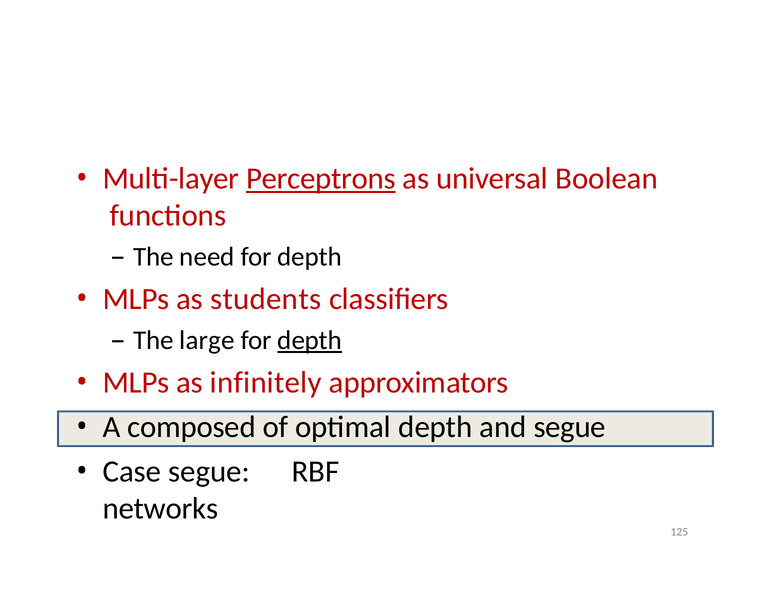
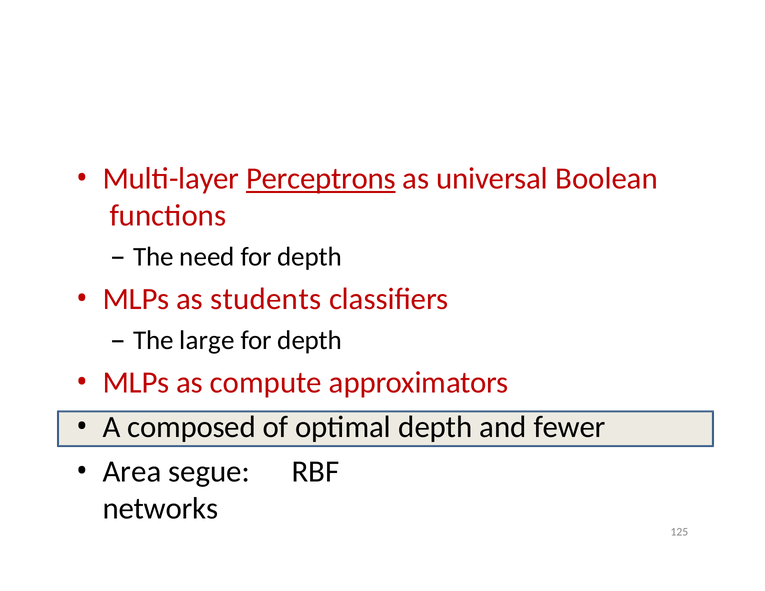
depth at (310, 340) underline: present -> none
infinitely: infinitely -> compute
and segue: segue -> fewer
Case: Case -> Area
